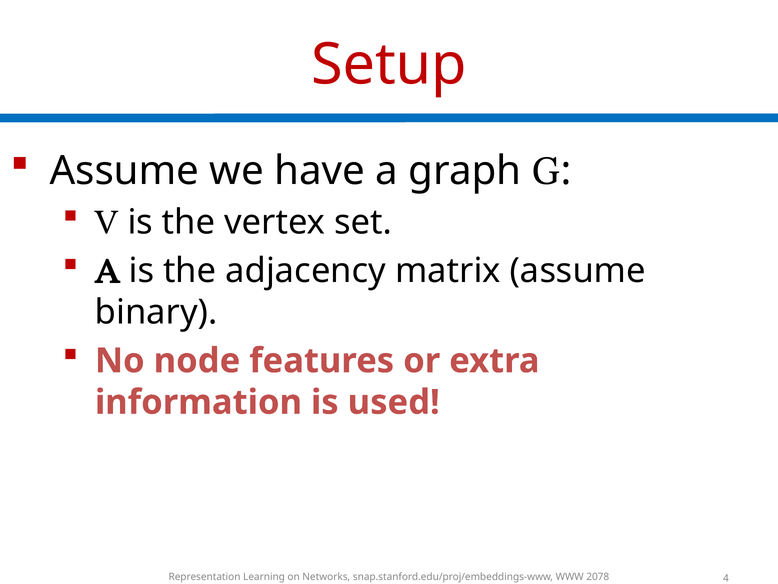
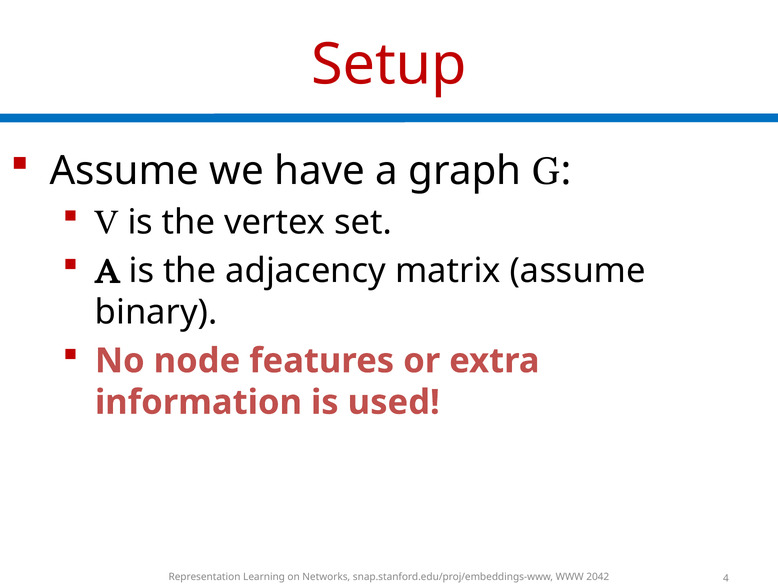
2078: 2078 -> 2042
